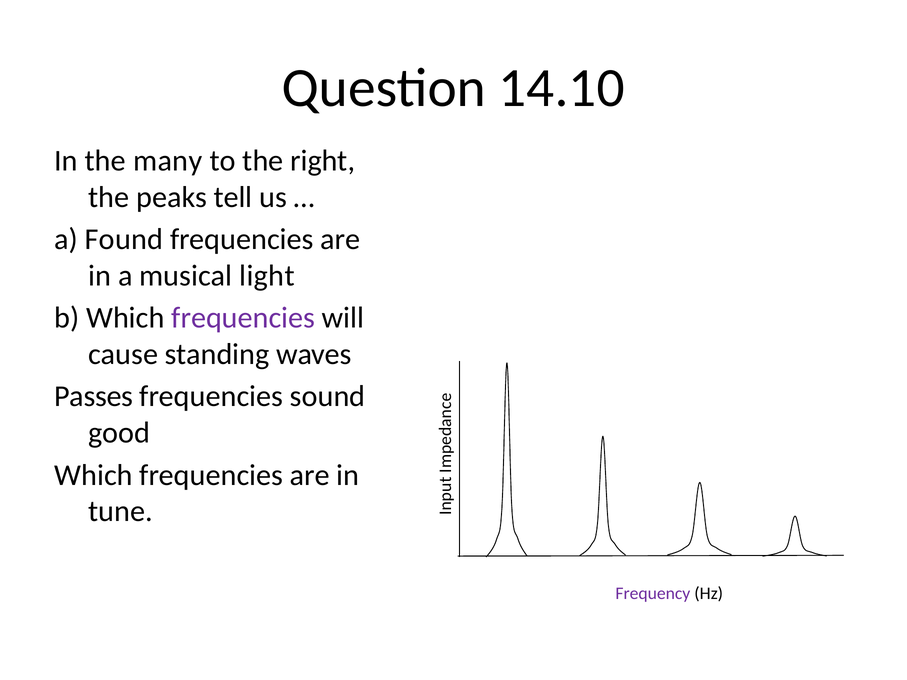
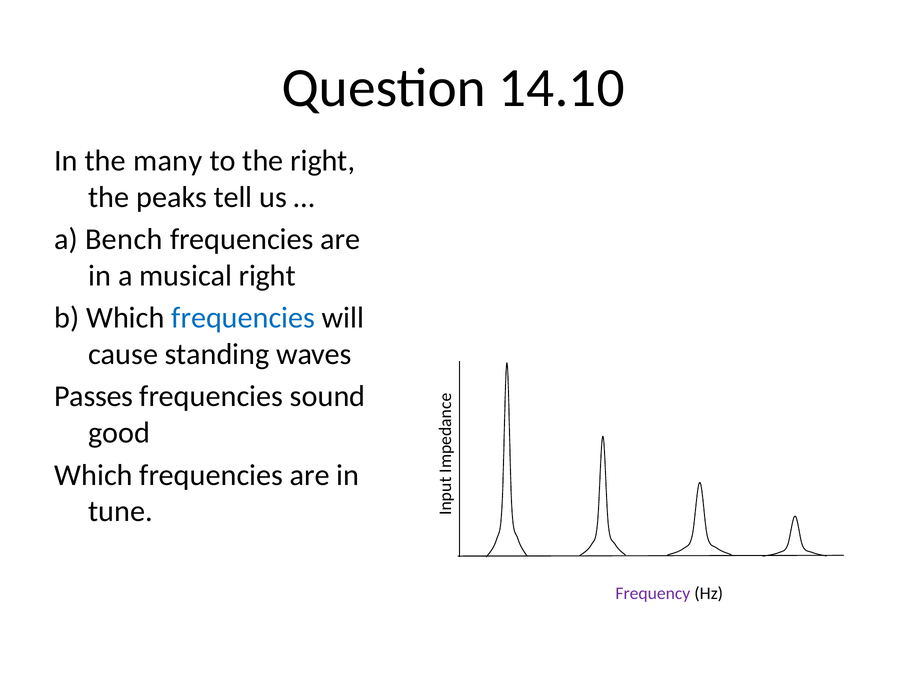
Found: Found -> Bench
musical light: light -> right
frequencies at (243, 318) colour: purple -> blue
